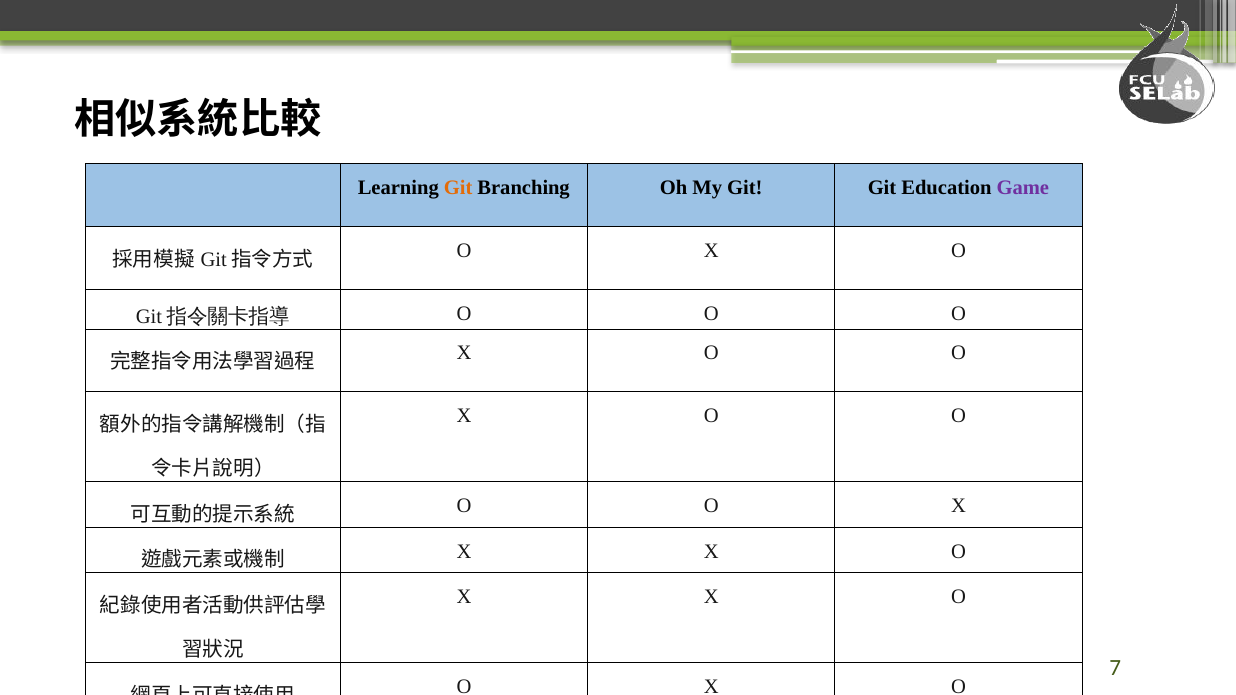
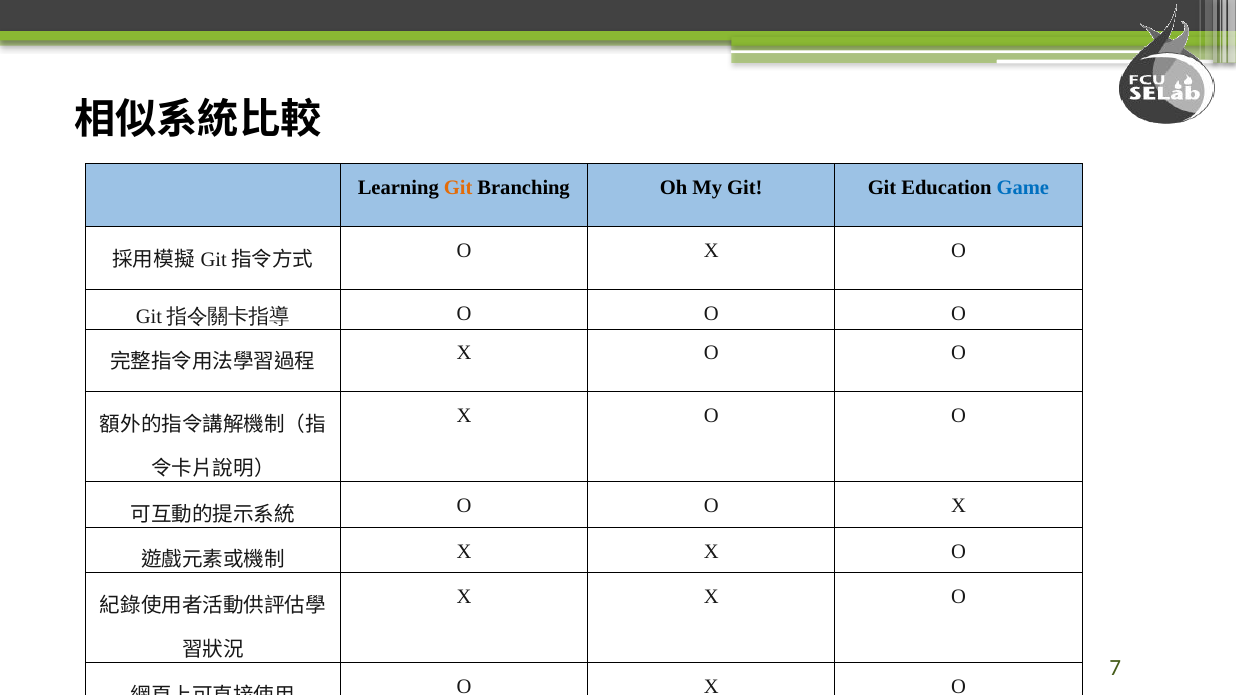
Game colour: purple -> blue
